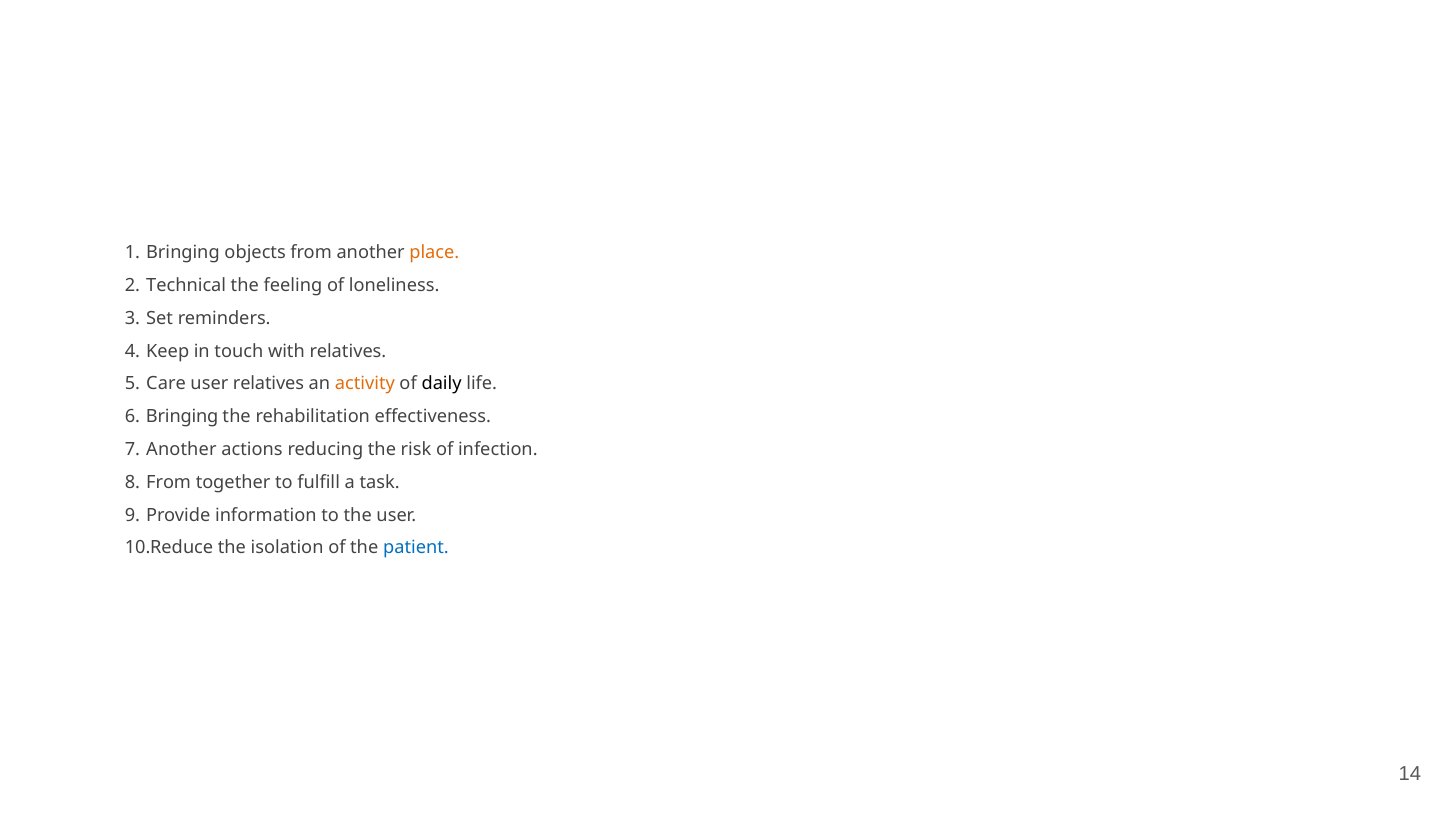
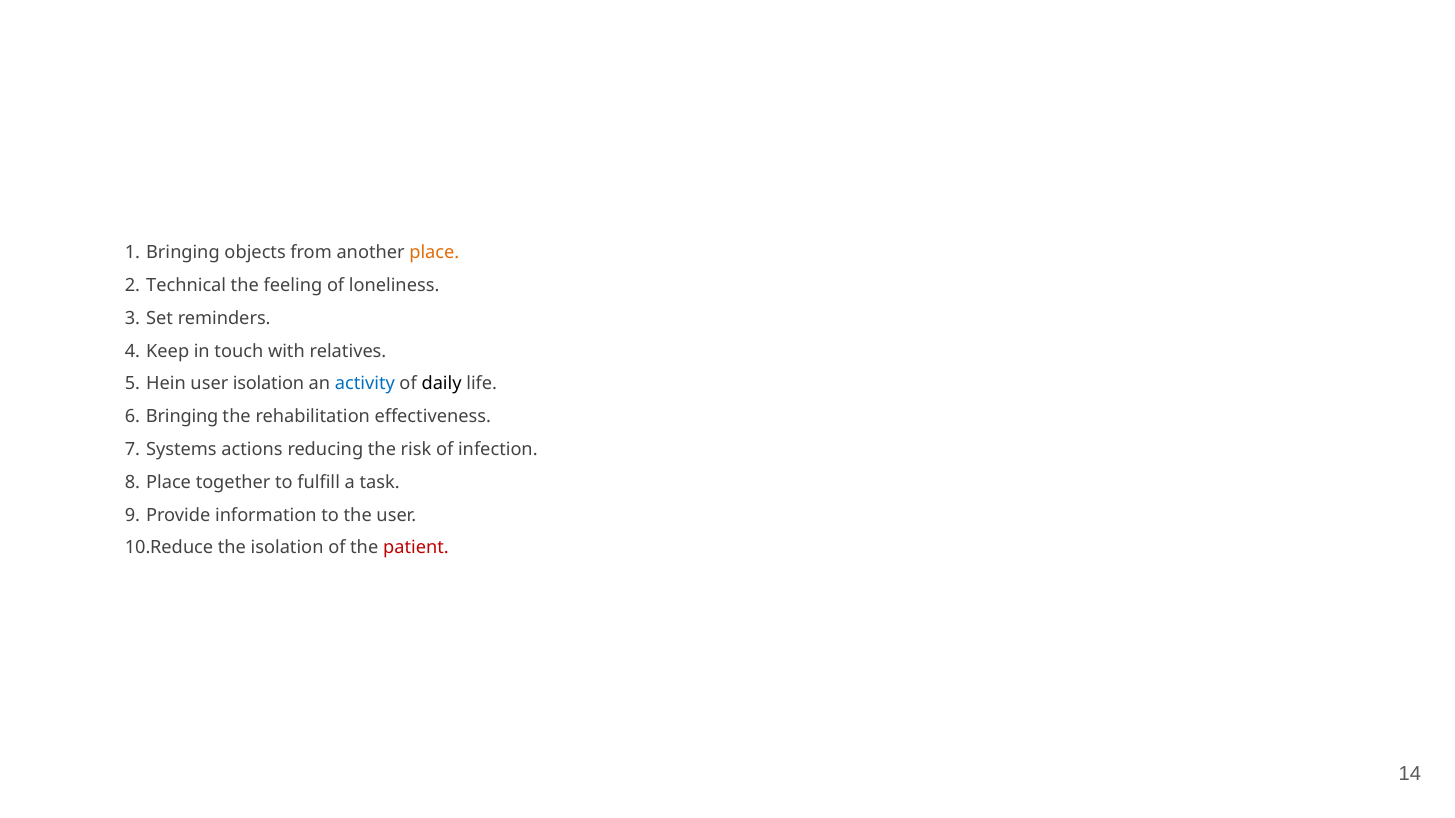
Care: Care -> Hein
user relatives: relatives -> isolation
activity colour: orange -> blue
Another at (181, 450): Another -> Systems
From at (169, 483): From -> Place
patient colour: blue -> red
